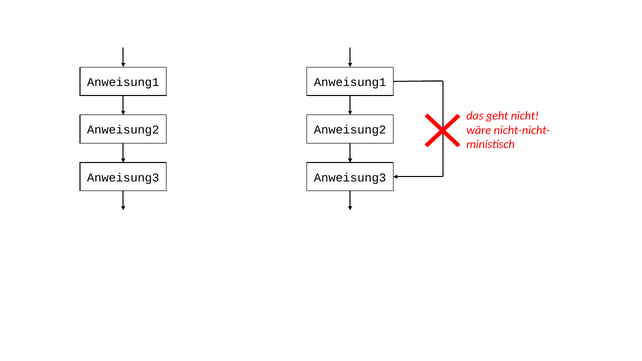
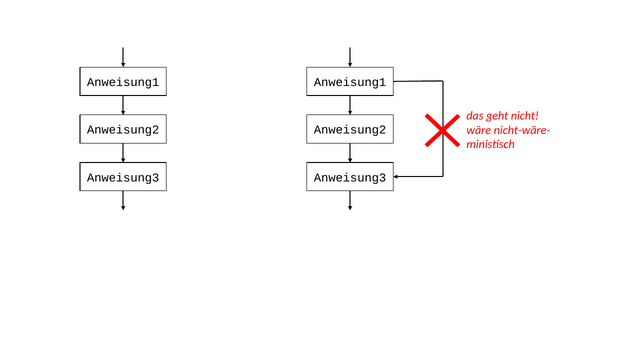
nicht-nicht-: nicht-nicht- -> nicht-wäre-
